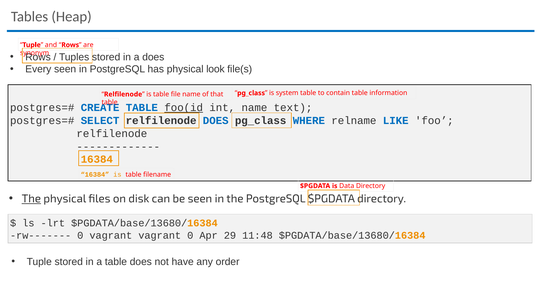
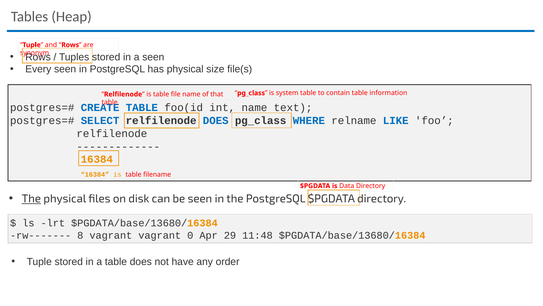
a does: does -> seen
look: look -> size
foo(id underline: present -> none
rw------- 0: 0 -> 8
